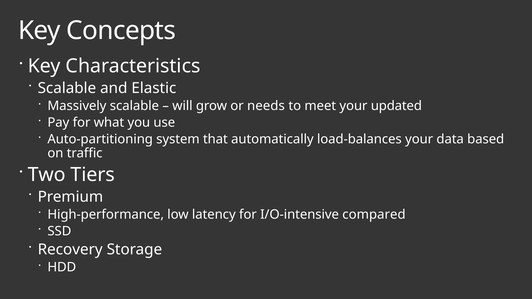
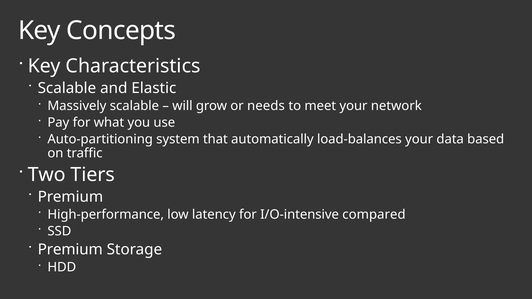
updated: updated -> network
Recovery at (70, 250): Recovery -> Premium
